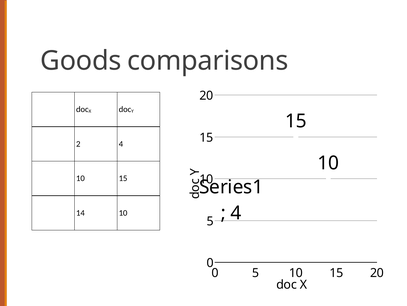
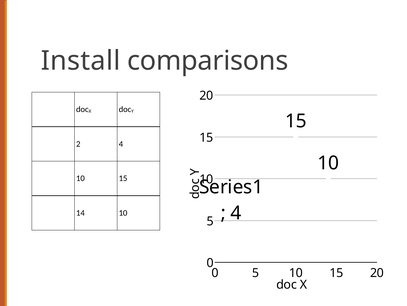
Goods: Goods -> Install
